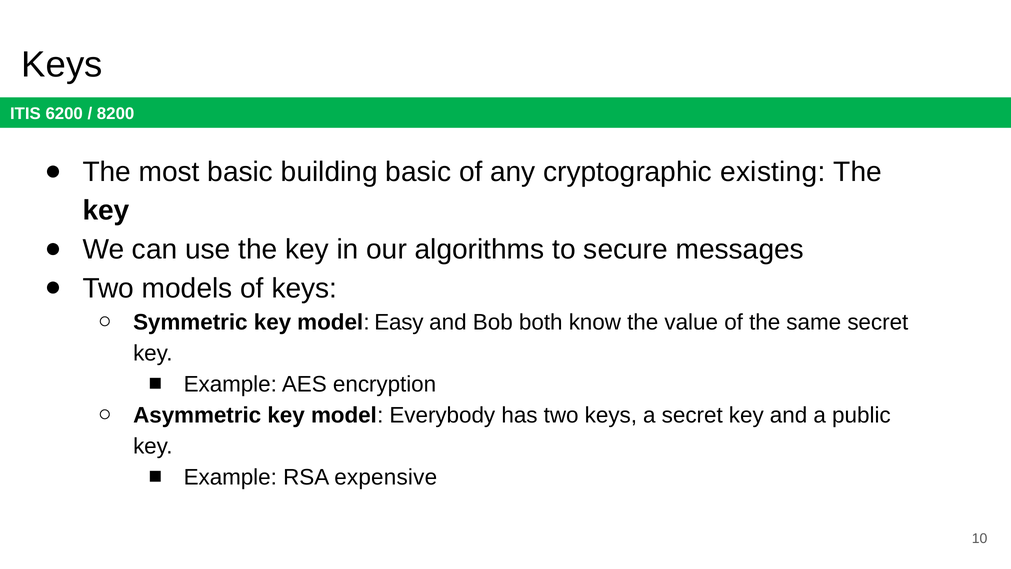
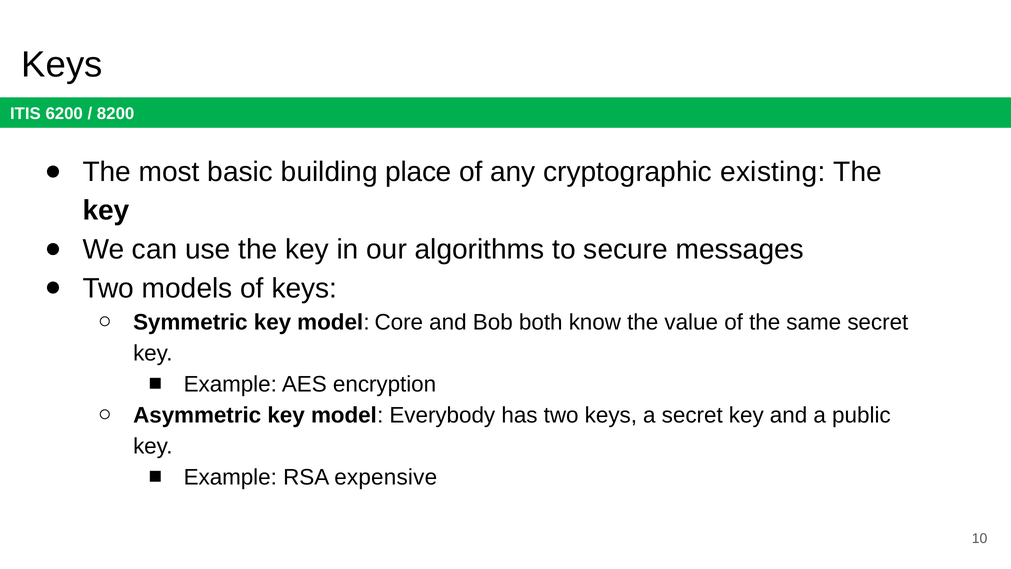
building basic: basic -> place
Easy: Easy -> Core
